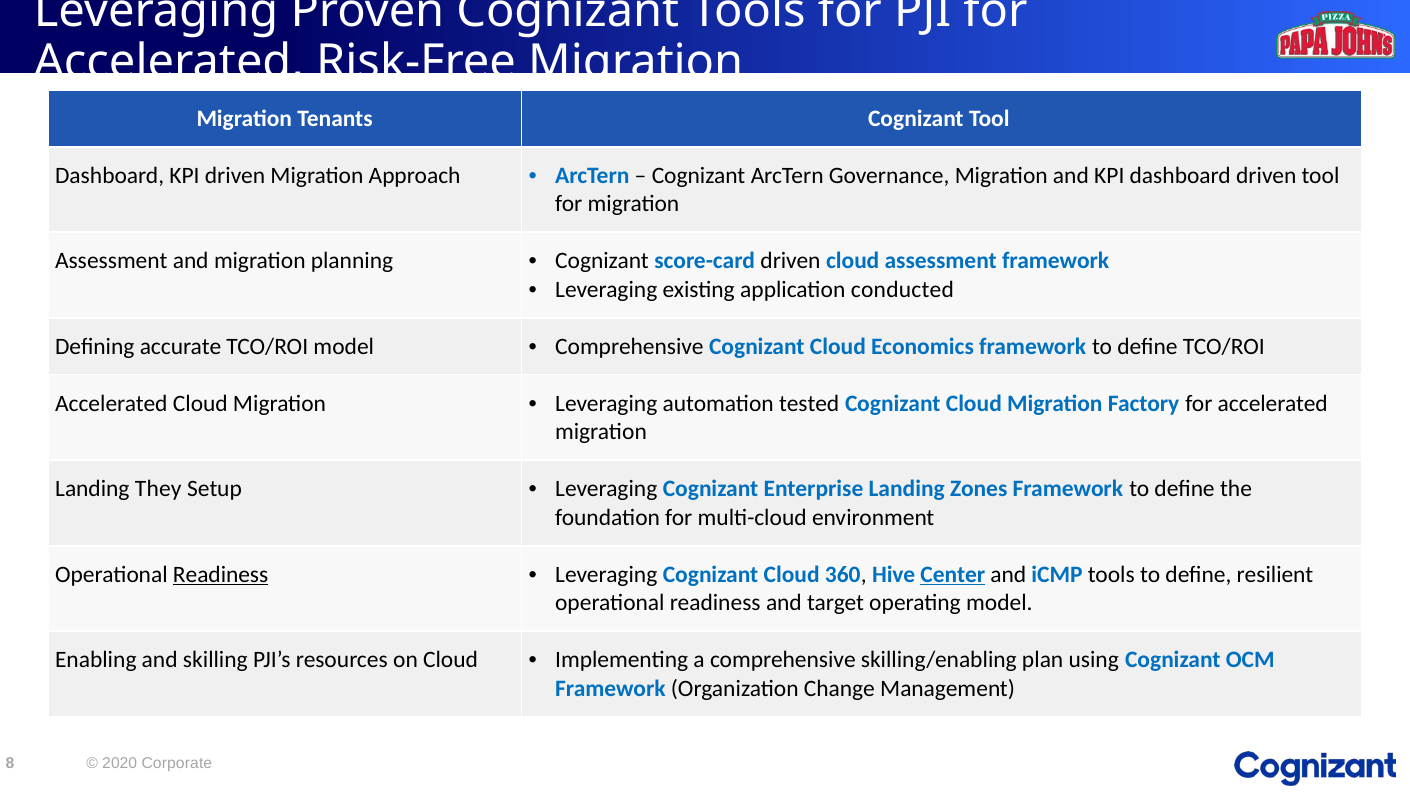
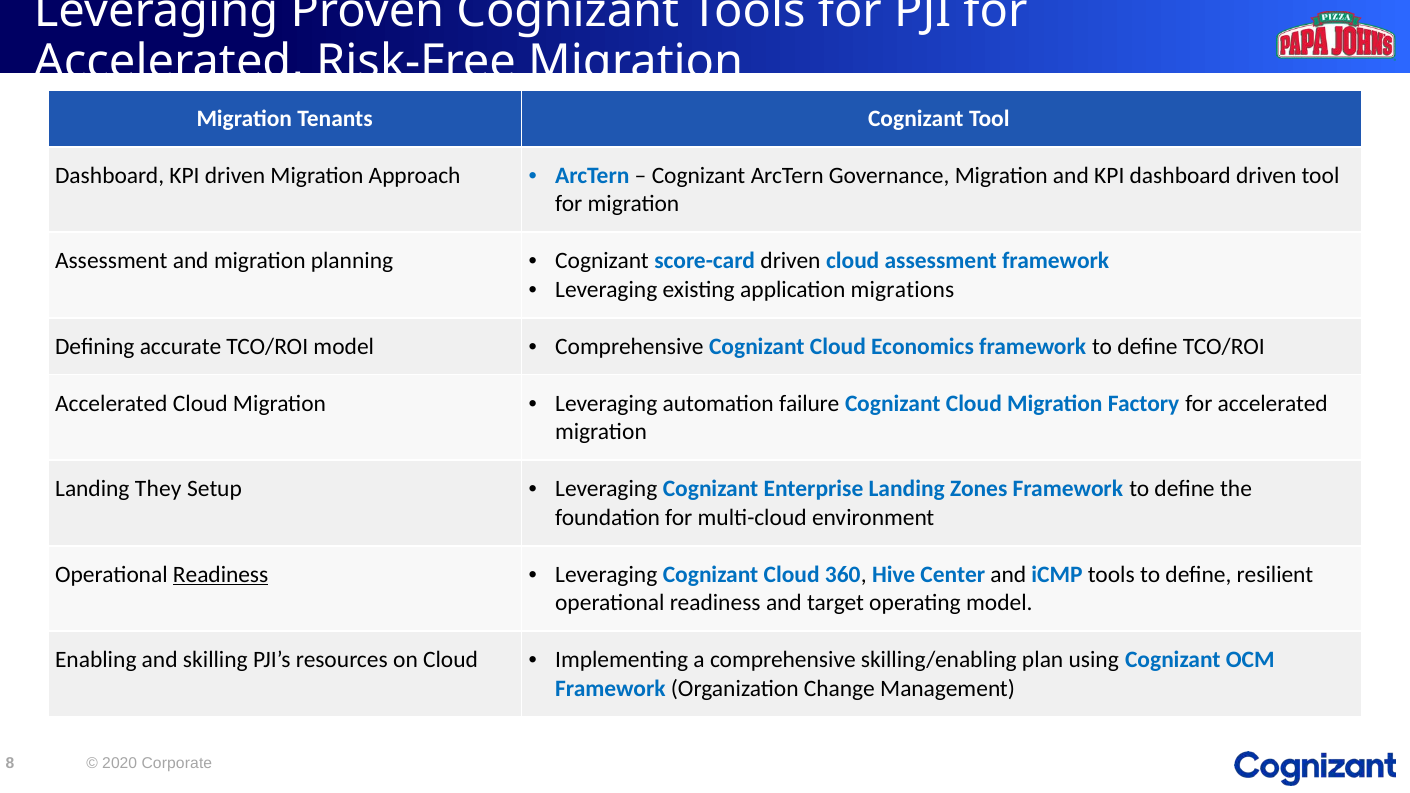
conducted: conducted -> migrations
tested: tested -> failure
Center underline: present -> none
